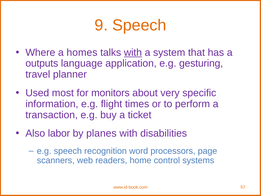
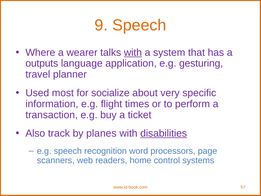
homes: homes -> wearer
monitors: monitors -> socialize
labor: labor -> track
disabilities underline: none -> present
